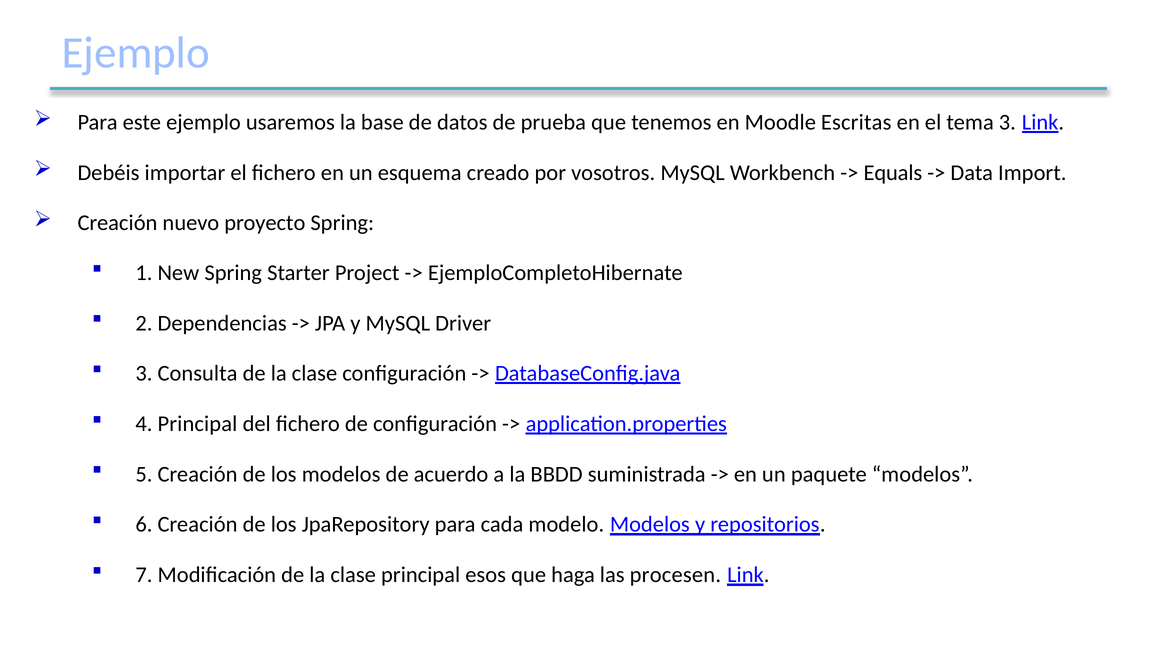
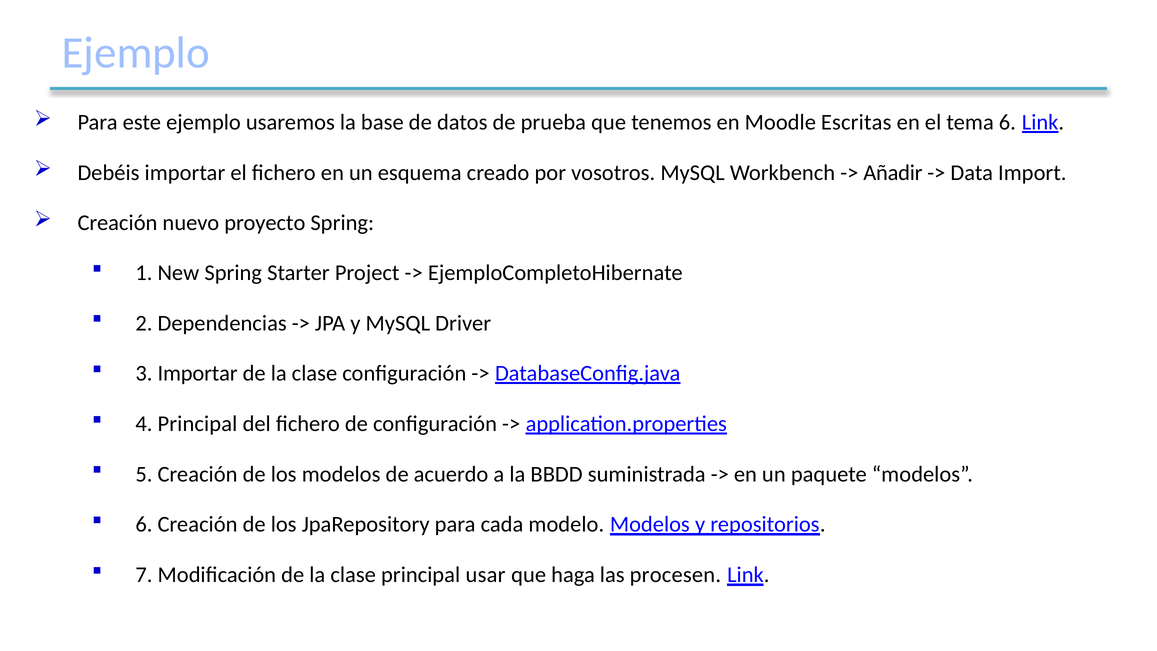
tema 3: 3 -> 6
Equals: Equals -> Añadir
3 Consulta: Consulta -> Importar
esos: esos -> usar
